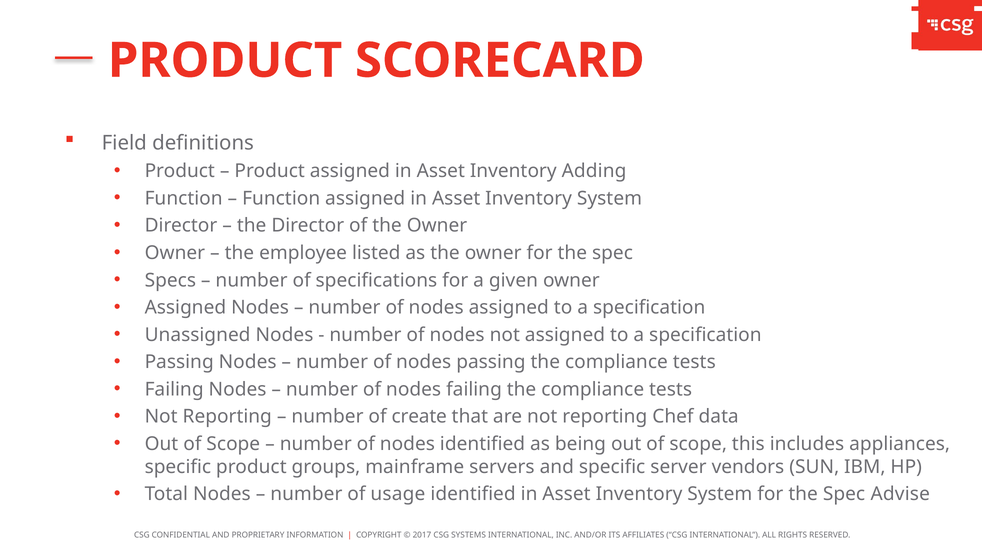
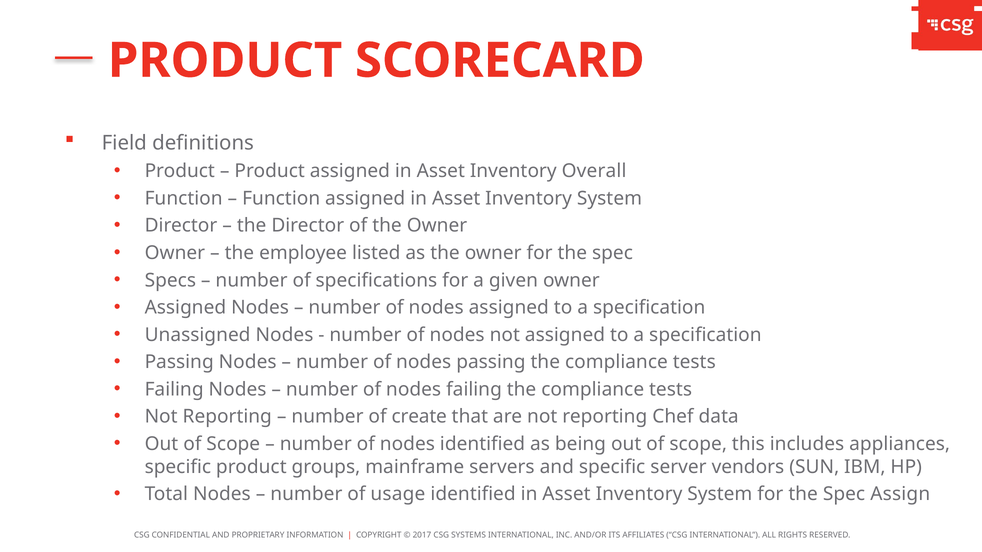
Adding: Adding -> Overall
Advise: Advise -> Assign
